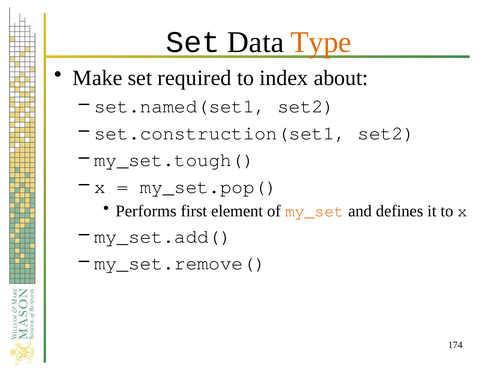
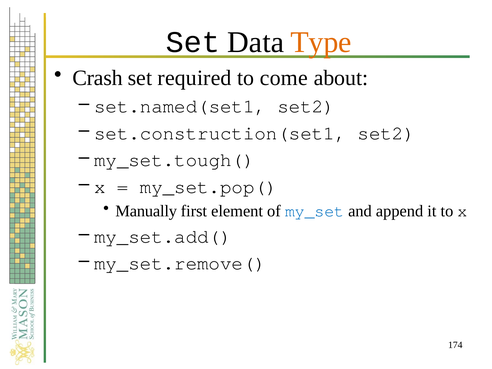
Make: Make -> Crash
index: index -> come
Performs: Performs -> Manually
my_set colour: orange -> blue
defines: defines -> append
